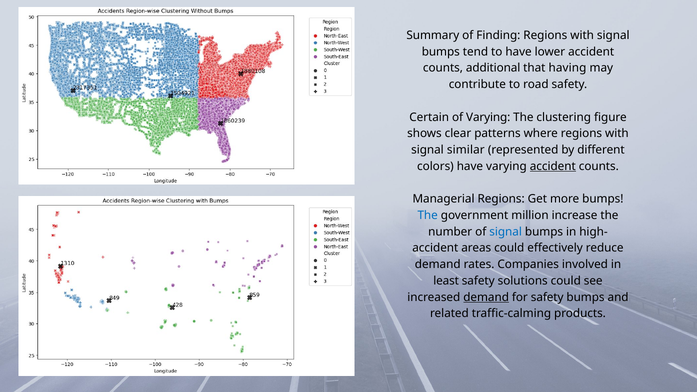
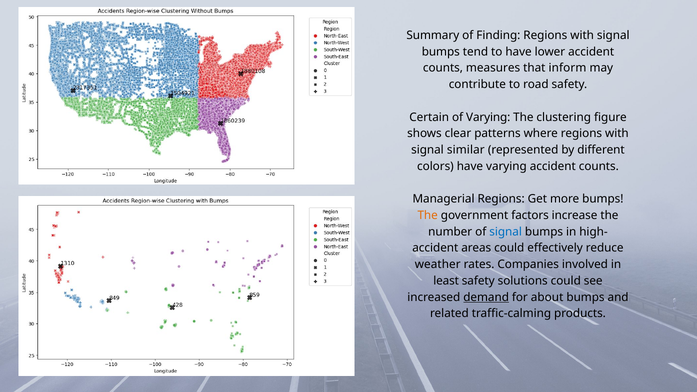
additional: additional -> measures
having: having -> inform
accident at (553, 166) underline: present -> none
The at (428, 215) colour: blue -> orange
million: million -> factors
demand at (438, 264): demand -> weather
for safety: safety -> about
